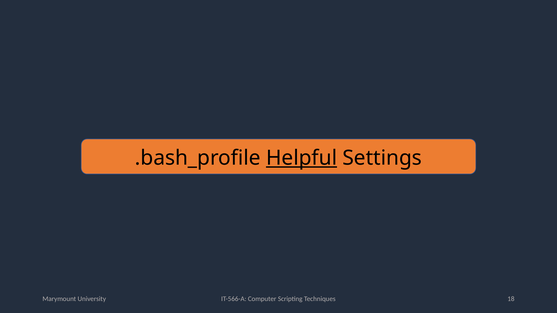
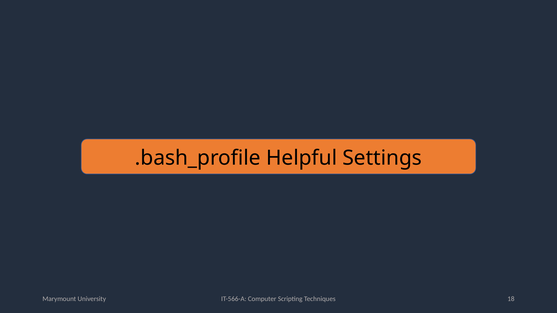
Helpful underline: present -> none
